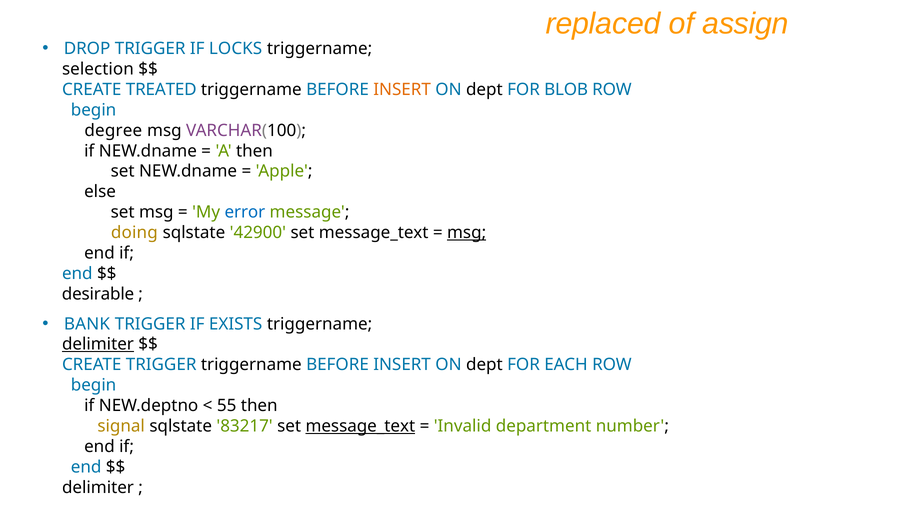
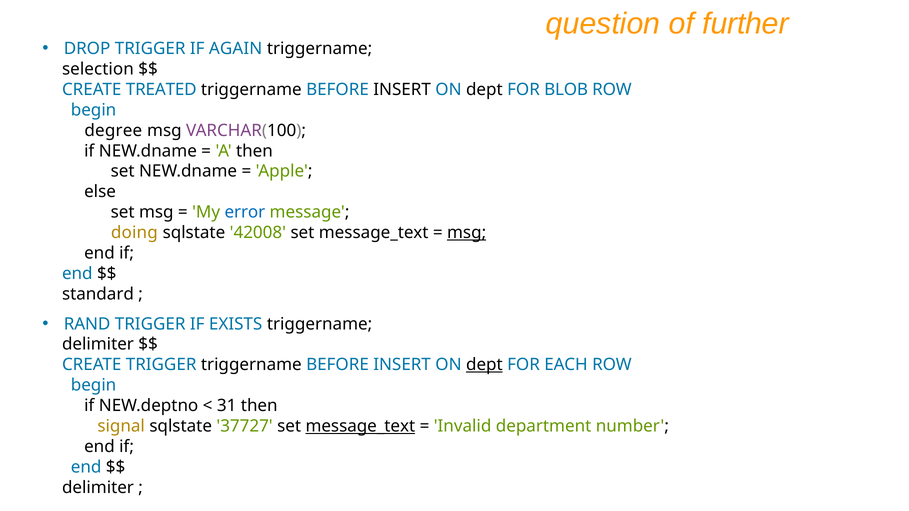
replaced: replaced -> question
assign: assign -> further
LOCKS: LOCKS -> AGAIN
INSERT at (402, 90) colour: orange -> black
42900: 42900 -> 42008
desirable: desirable -> standard
BANK: BANK -> RAND
delimiter at (98, 345) underline: present -> none
dept at (484, 365) underline: none -> present
55: 55 -> 31
83217: 83217 -> 37727
